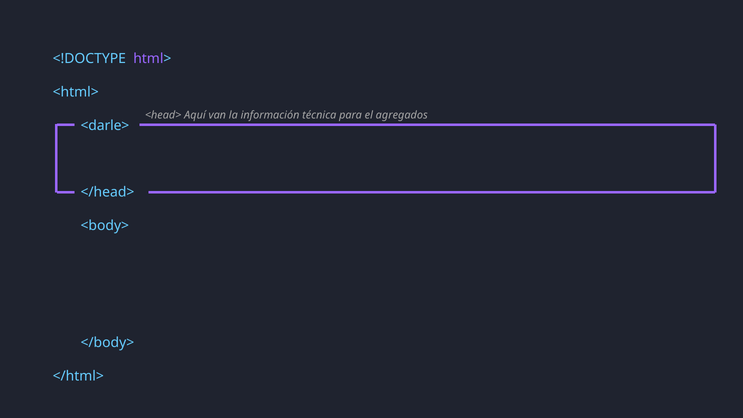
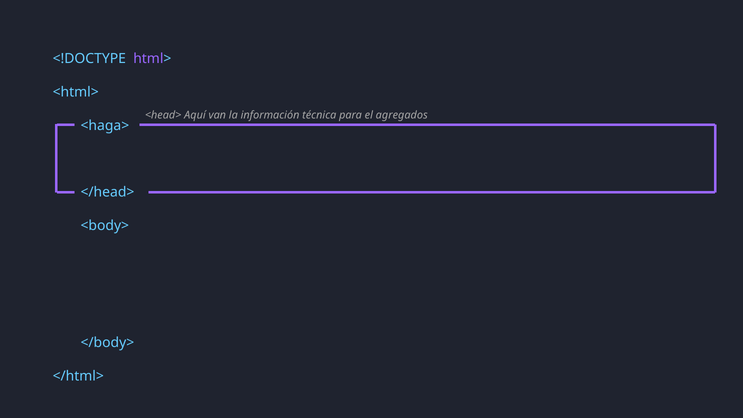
<darle>: <darle> -> <haga>
